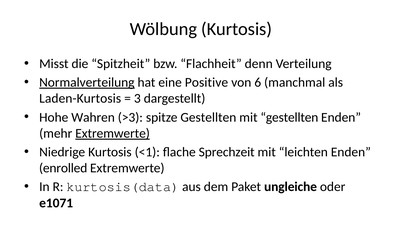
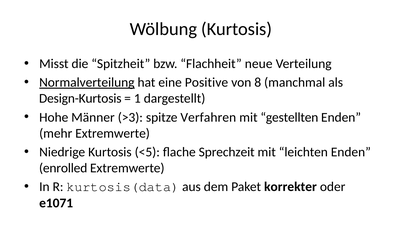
denn: denn -> neue
6: 6 -> 8
Laden-Kurtosis: Laden-Kurtosis -> Design-Kurtosis
3: 3 -> 1
Wahren: Wahren -> Männer
spitze Gestellten: Gestellten -> Verfahren
Extremwerte at (113, 133) underline: present -> none
<1: <1 -> <5
ungleiche: ungleiche -> korrekter
